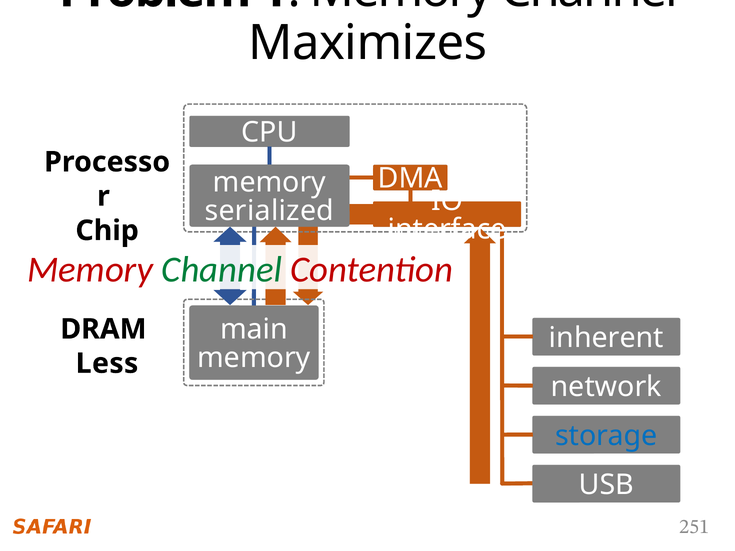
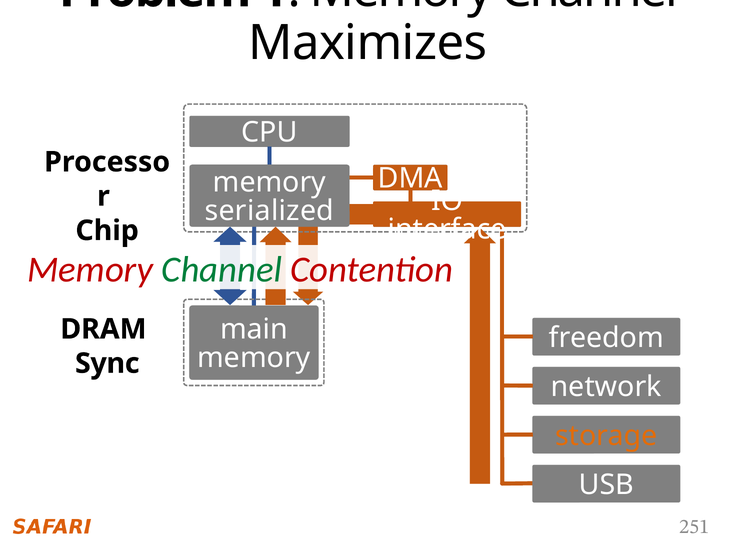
inherent: inherent -> freedom
Less: Less -> Sync
storage colour: blue -> orange
